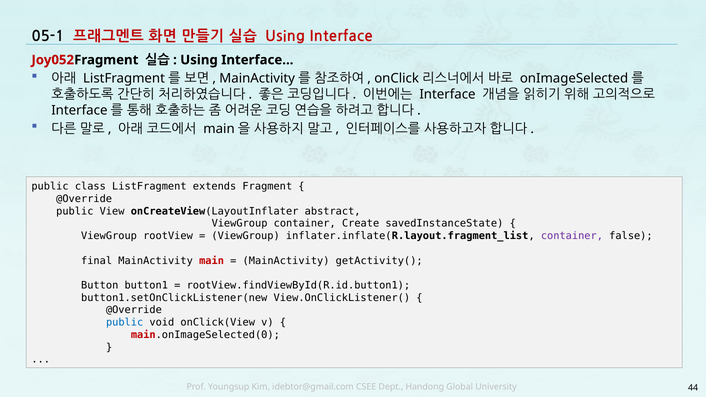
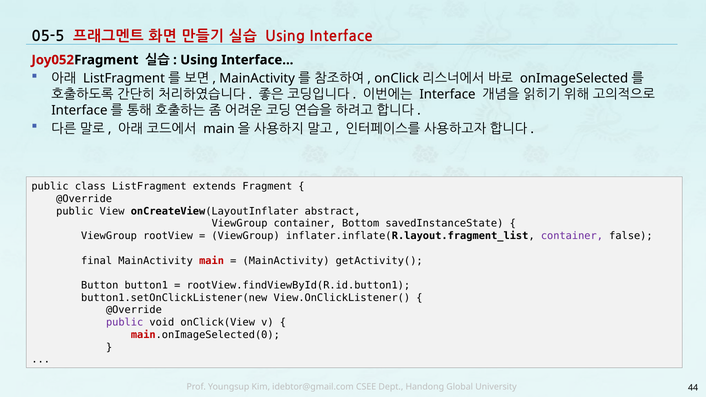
05-1: 05-1 -> 05-5
Create: Create -> Bottom
public at (125, 323) colour: blue -> purple
